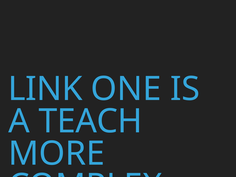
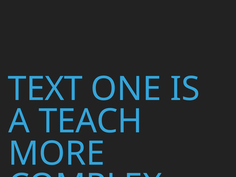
LINK: LINK -> TEXT
